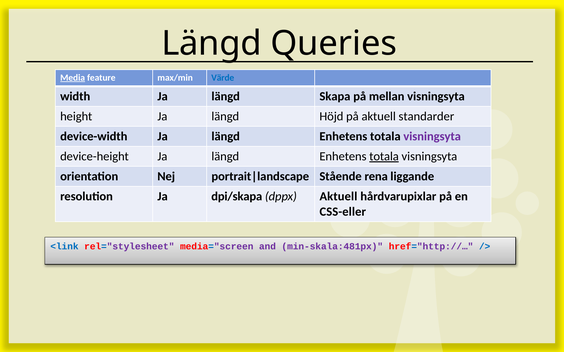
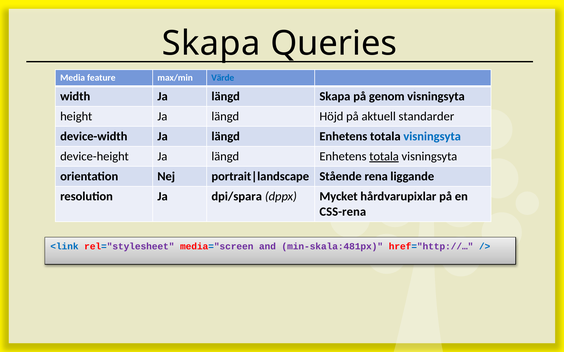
Längd at (211, 43): Längd -> Skapa
Media underline: present -> none
mellan: mellan -> genom
visningsyta at (432, 137) colour: purple -> blue
dpi/skapa: dpi/skapa -> dpi/spara
dppx Aktuell: Aktuell -> Mycket
CSS-eller: CSS-eller -> CSS-rena
